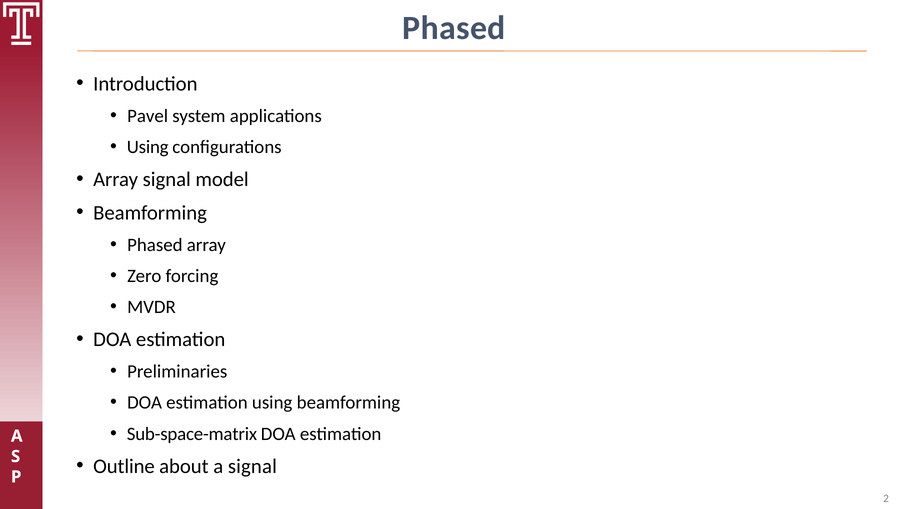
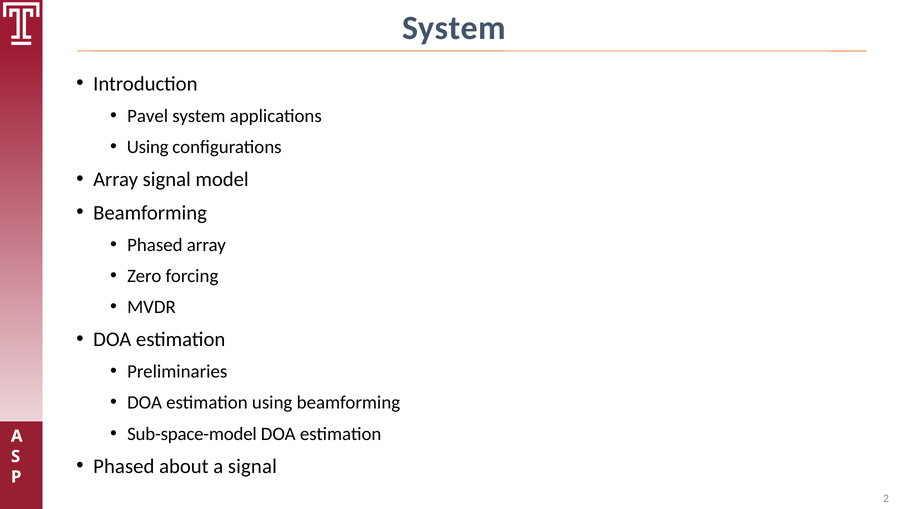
Phased at (454, 28): Phased -> System
Sub-space-matrix: Sub-space-matrix -> Sub-space-model
Outline at (124, 466): Outline -> Phased
